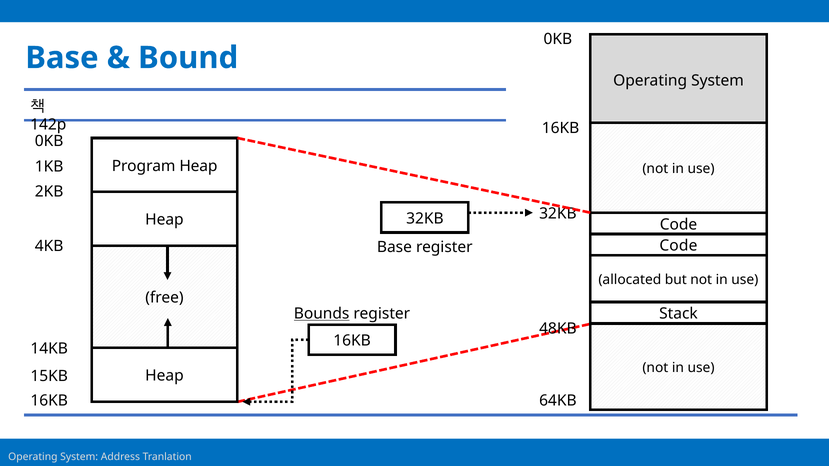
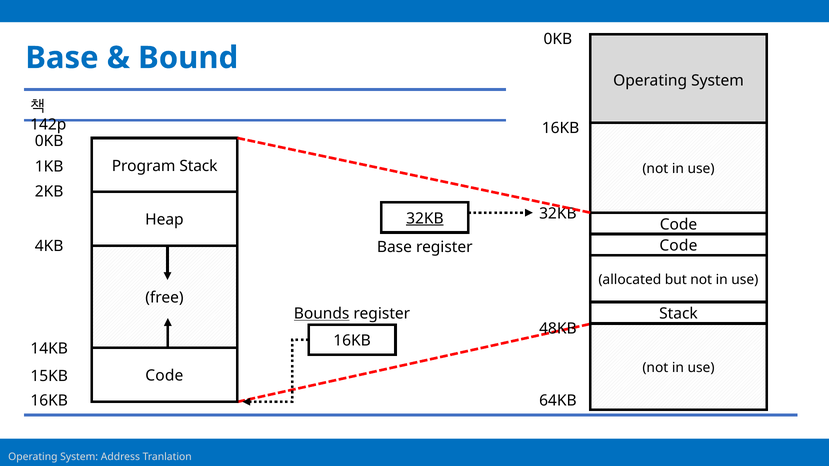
Program Heap: Heap -> Stack
32KB at (425, 219) underline: none -> present
Heap at (164, 376): Heap -> Code
